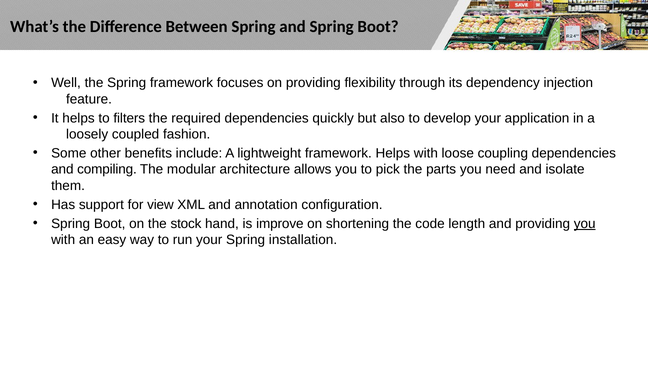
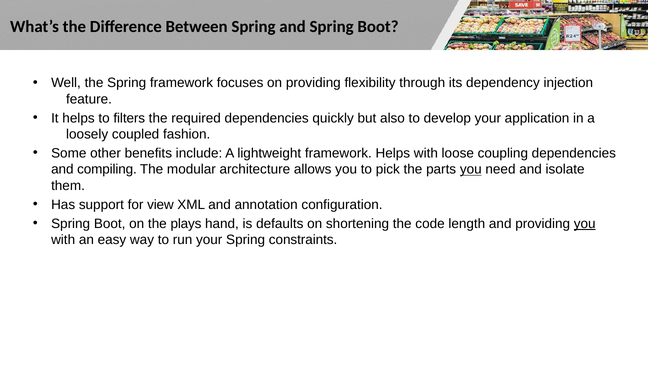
you at (471, 169) underline: none -> present
stock: stock -> plays
improve: improve -> defaults
installation: installation -> constraints
